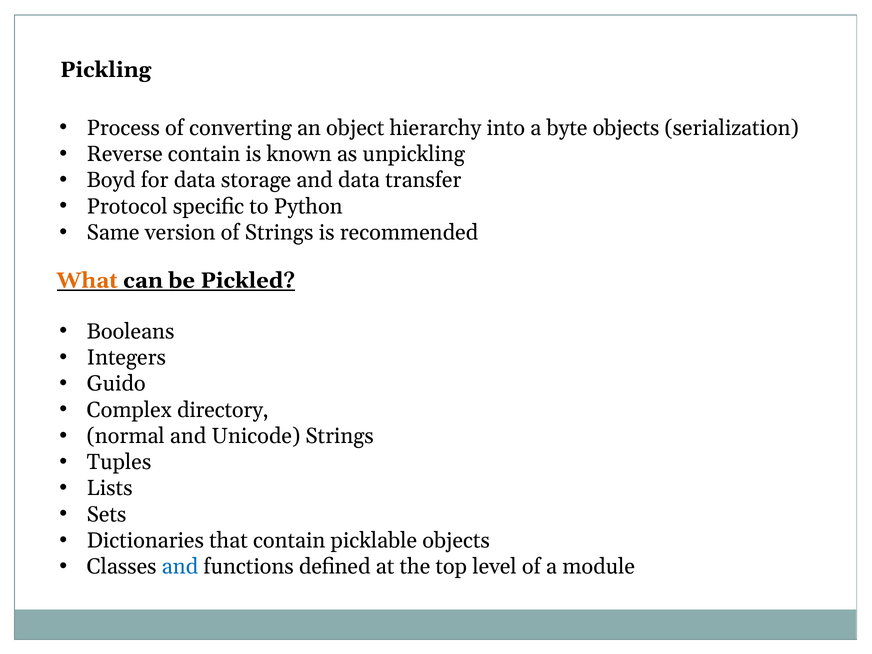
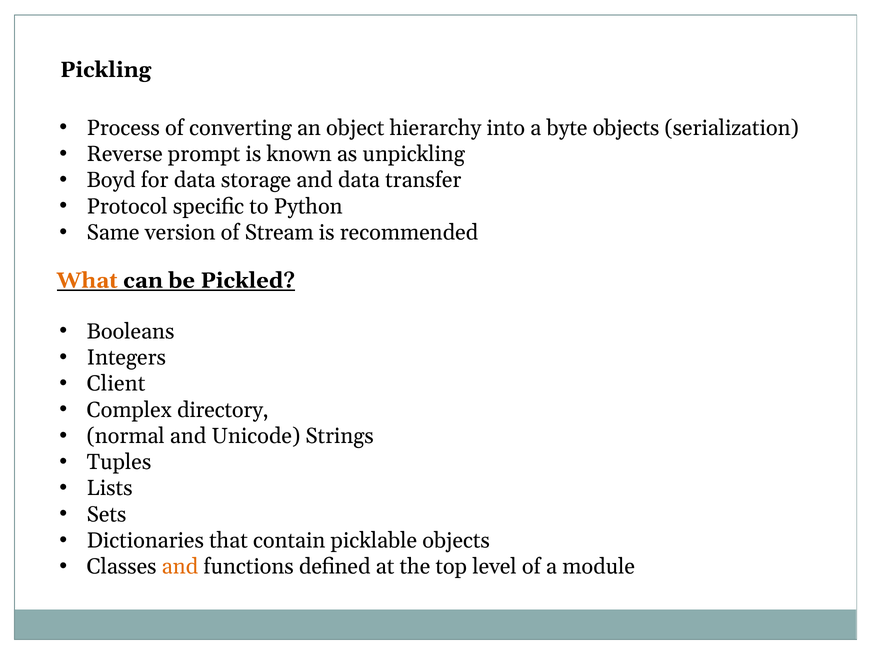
Reverse contain: contain -> prompt
of Strings: Strings -> Stream
Guido: Guido -> Client
and at (180, 567) colour: blue -> orange
